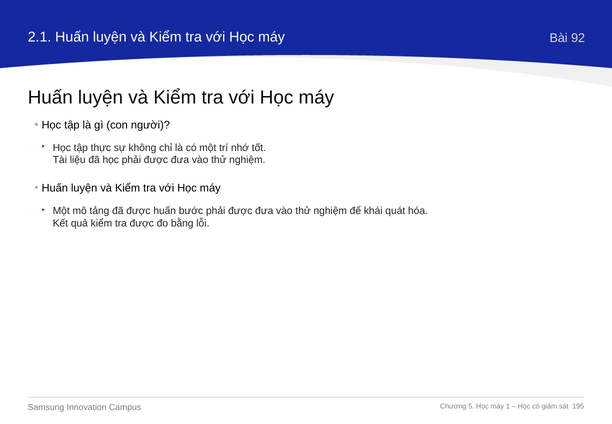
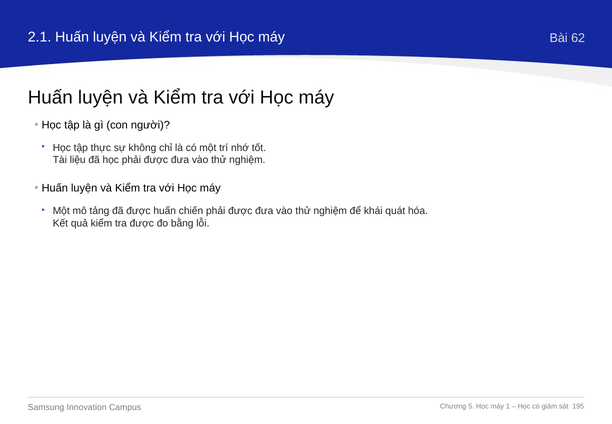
92: 92 -> 62
bước: bước -> chiến
